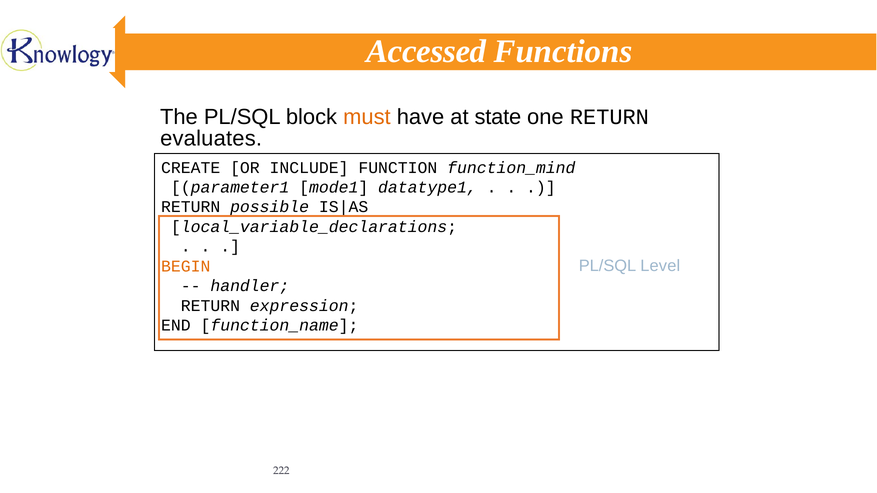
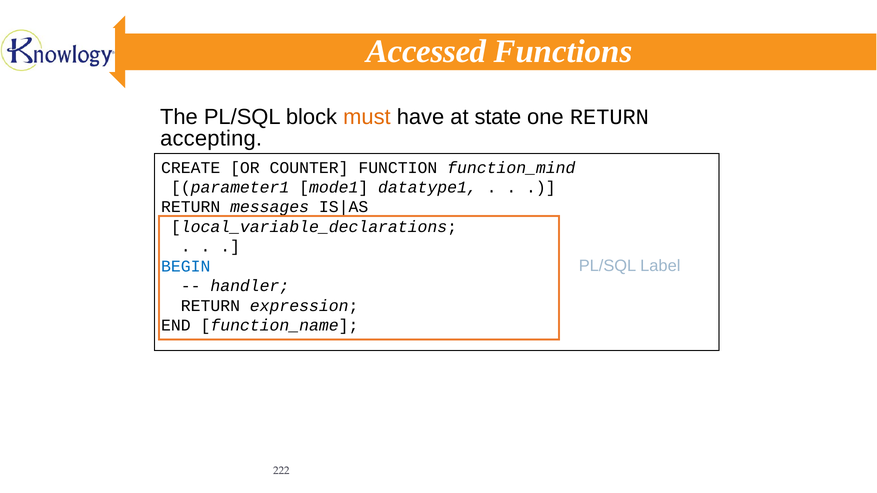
evaluates: evaluates -> accepting
INCLUDE: INCLUDE -> COUNTER
possible: possible -> messages
Level: Level -> Label
BEGIN colour: orange -> blue
